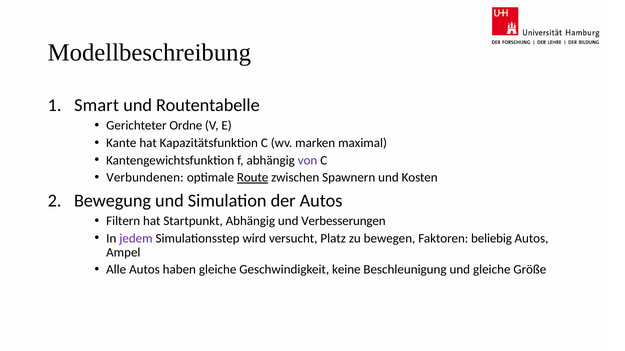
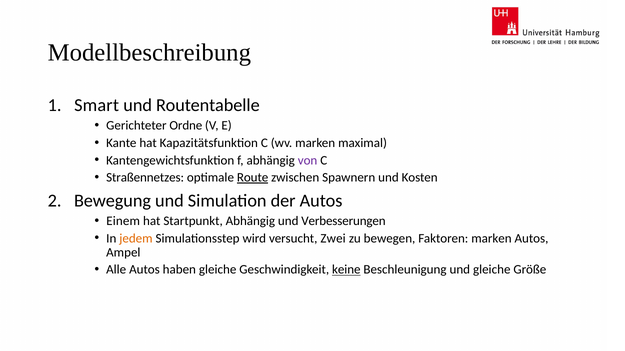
Verbundenen: Verbundenen -> Straßennetzes
Filtern: Filtern -> Einem
jedem colour: purple -> orange
Platz: Platz -> Zwei
Faktoren beliebig: beliebig -> marken
keine underline: none -> present
